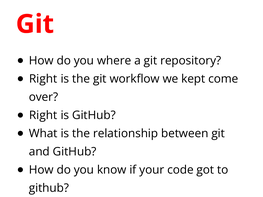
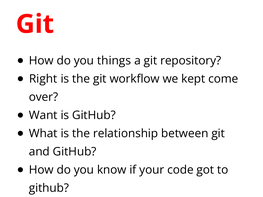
where: where -> things
Right at (43, 115): Right -> Want
